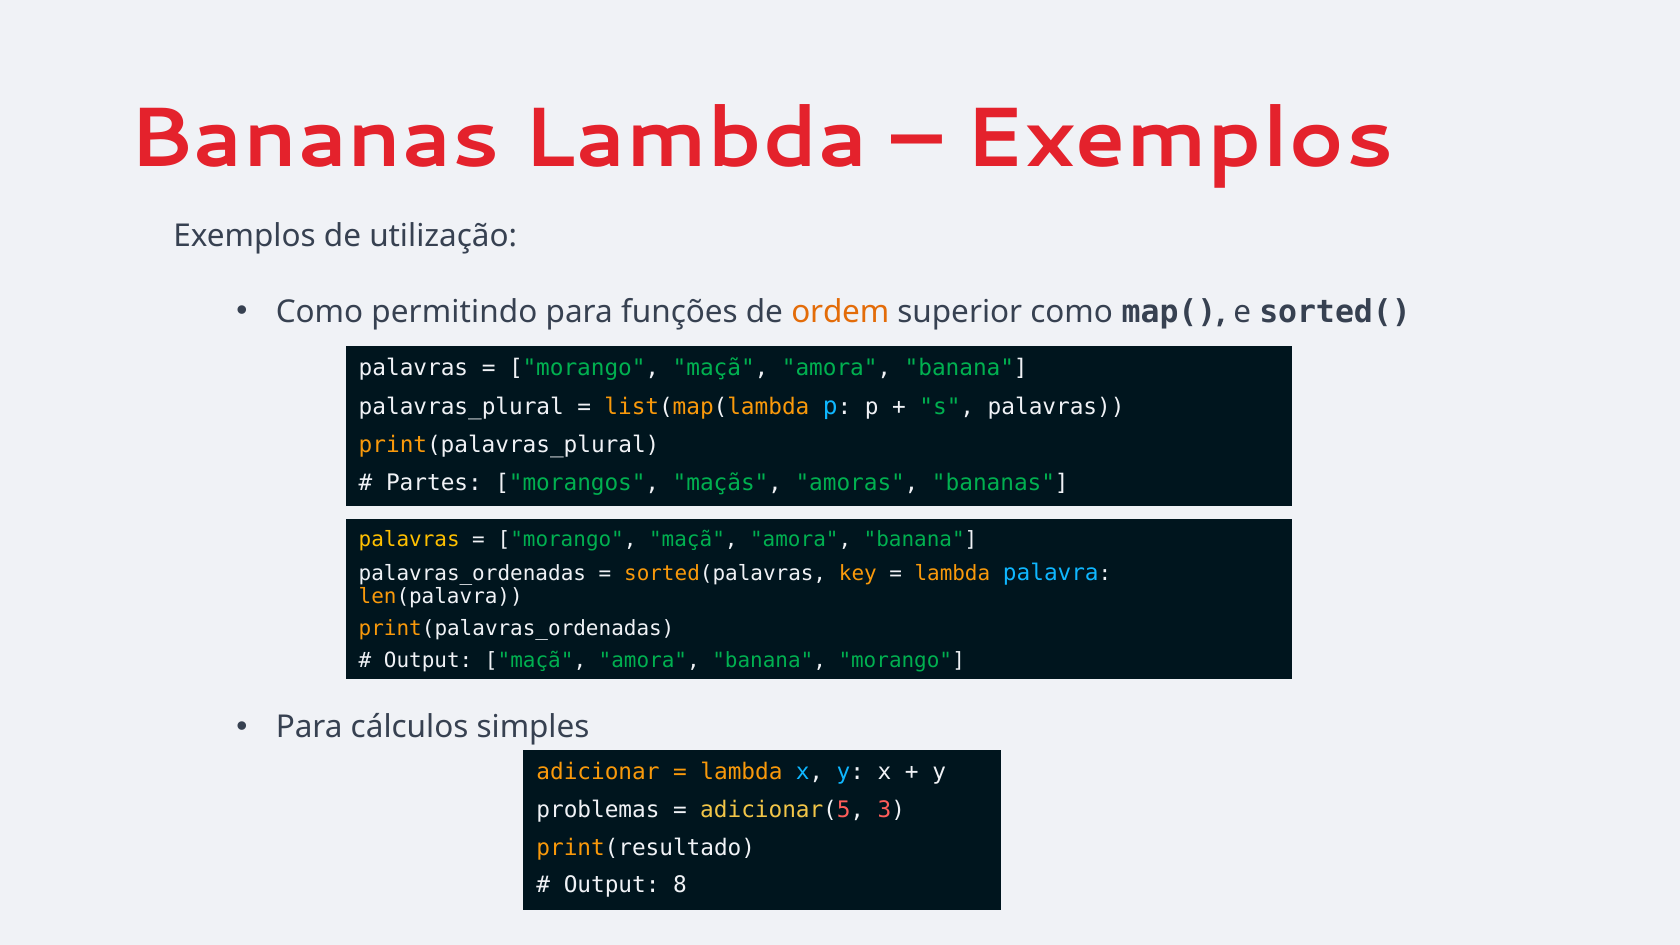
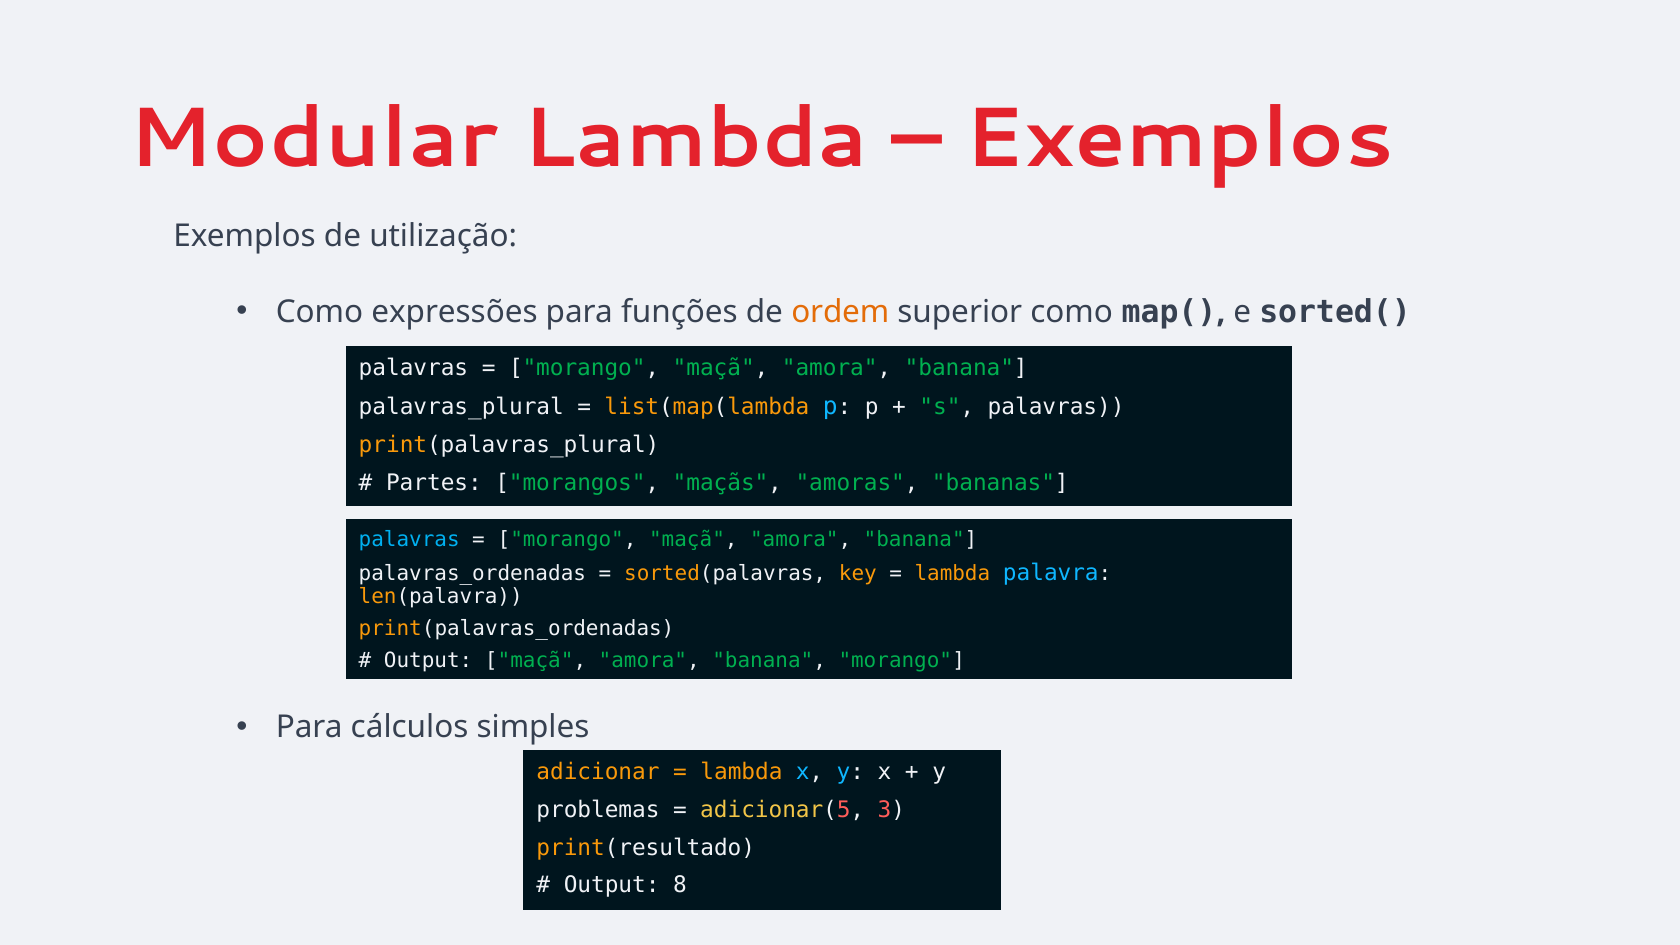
Bananas at (314, 139): Bananas -> Modular
permitindo: permitindo -> expressões
palavras at (409, 540) colour: yellow -> light blue
